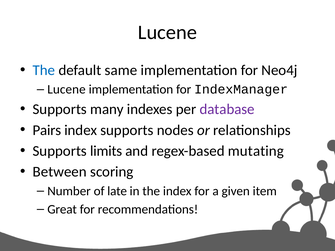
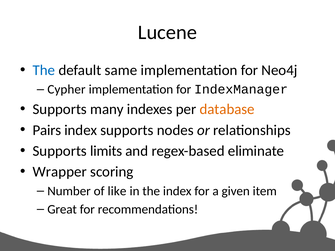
Lucene at (66, 90): Lucene -> Cypher
database colour: purple -> orange
mutating: mutating -> eliminate
Between: Between -> Wrapper
late: late -> like
